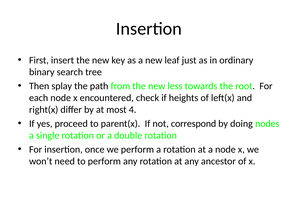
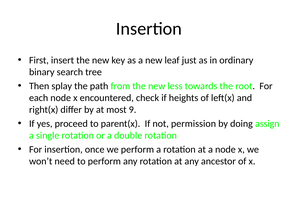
4: 4 -> 9
correspond: correspond -> permission
nodes: nodes -> assign
